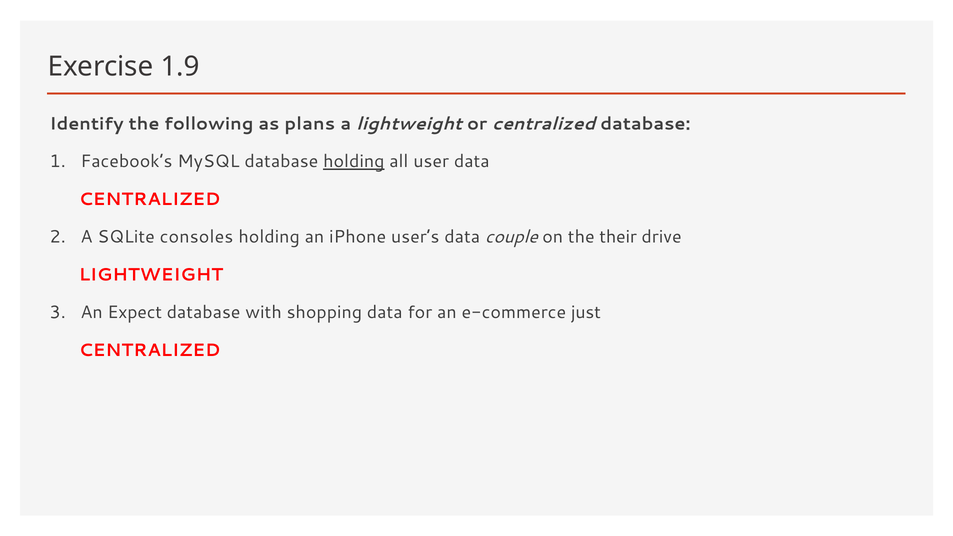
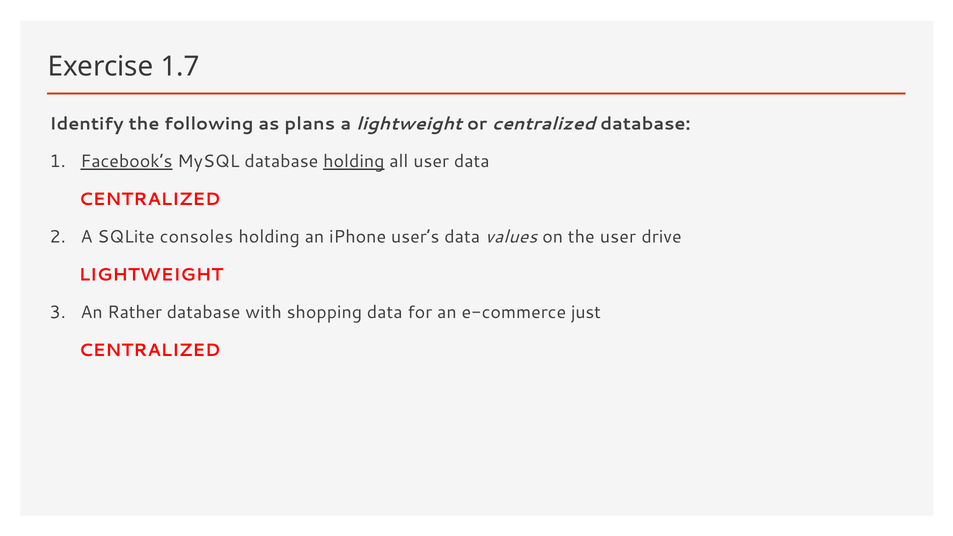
1.9: 1.9 -> 1.7
Facebook’s underline: none -> present
couple: couple -> values
the their: their -> user
Expect: Expect -> Rather
